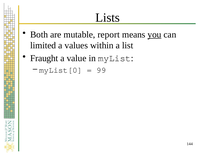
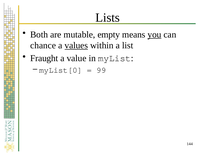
report: report -> empty
limited: limited -> chance
values underline: none -> present
